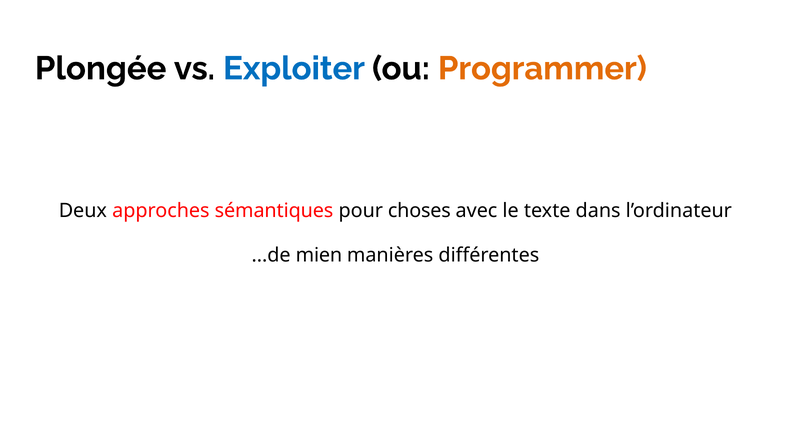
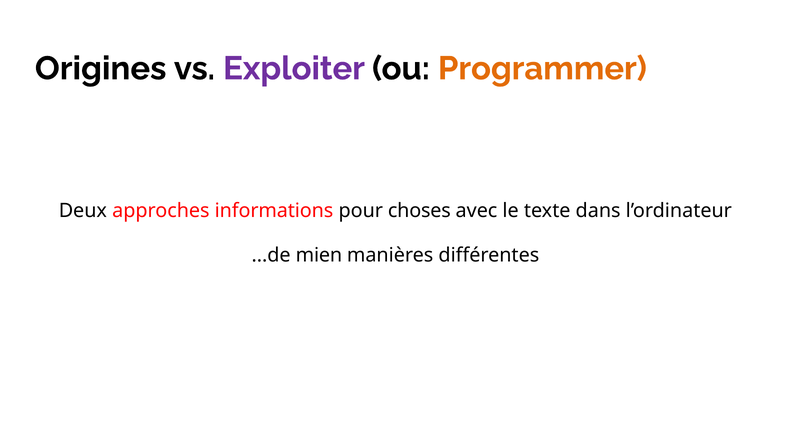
Plongée: Plongée -> Origines
Exploiter colour: blue -> purple
sémantiques: sémantiques -> informations
